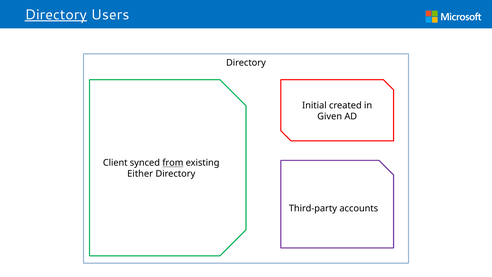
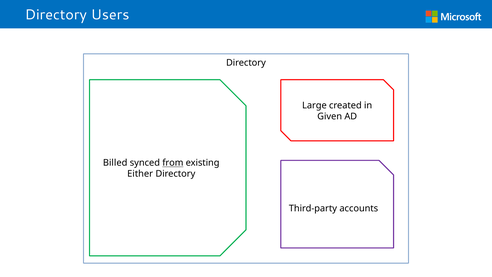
Directory at (56, 15) underline: present -> none
Initial: Initial -> Large
Client: Client -> Billed
